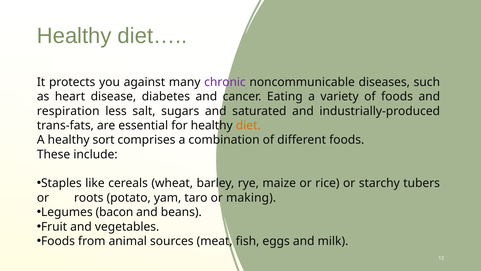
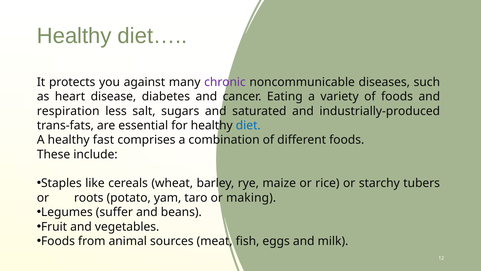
diet colour: orange -> blue
sort: sort -> fast
bacon: bacon -> suffer
